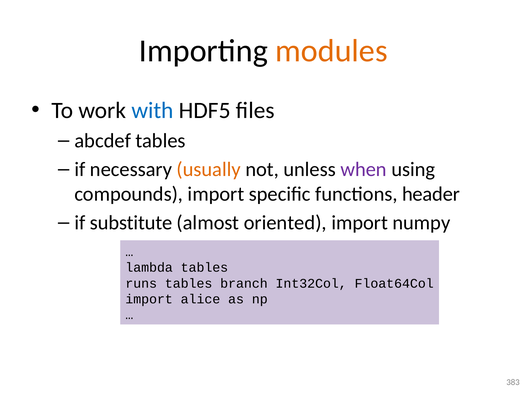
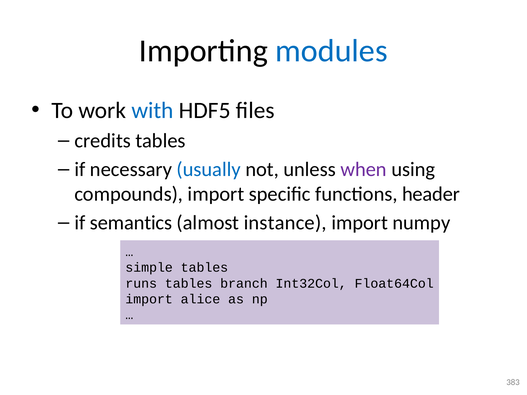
modules colour: orange -> blue
abcdef: abcdef -> credits
usually colour: orange -> blue
substitute: substitute -> semantics
oriented: oriented -> instance
lambda: lambda -> simple
